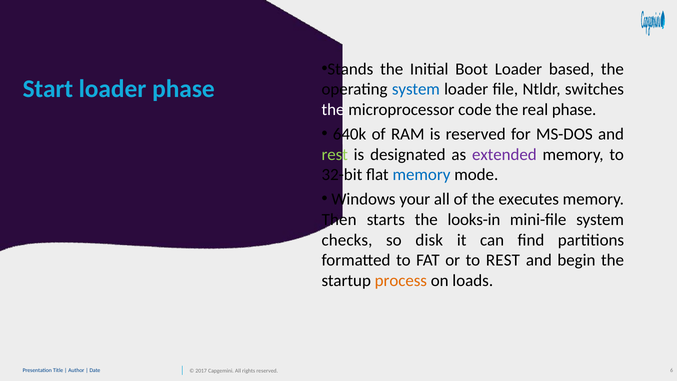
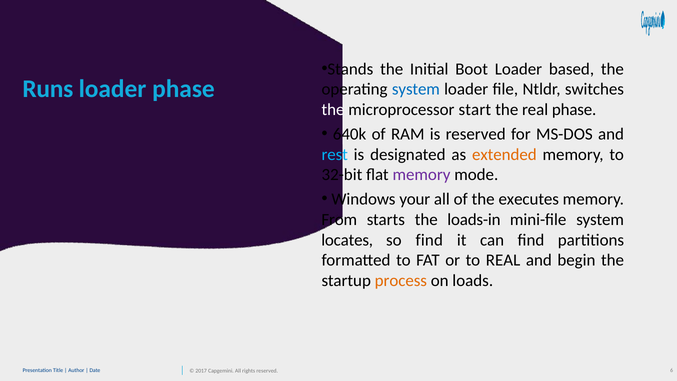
Start: Start -> Runs
code: code -> start
rest at (335, 154) colour: light green -> light blue
extended colour: purple -> orange
memory at (421, 175) colour: blue -> purple
Then: Then -> From
looks-in: looks-in -> loads-in
checks: checks -> locates
so disk: disk -> find
to REST: REST -> REAL
